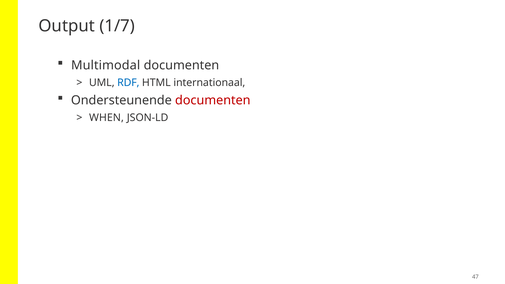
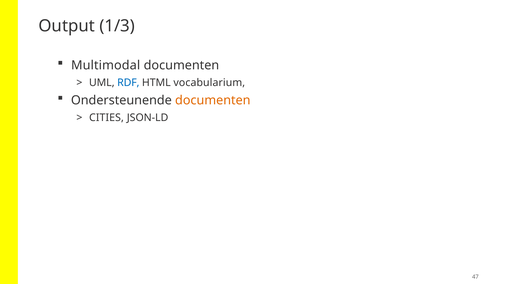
1/7: 1/7 -> 1/3
internationaal: internationaal -> vocabularium
documenten at (213, 100) colour: red -> orange
WHEN: WHEN -> CITIES
